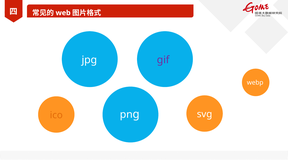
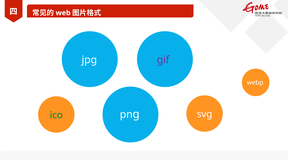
ico colour: orange -> green
